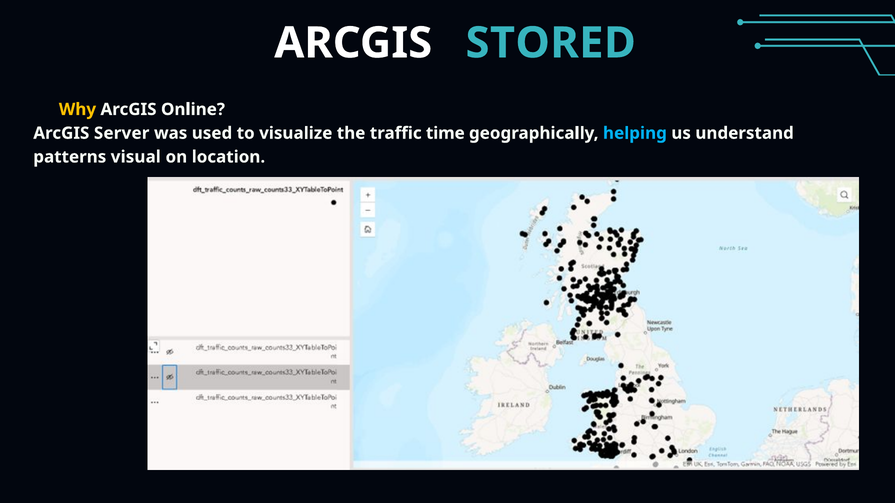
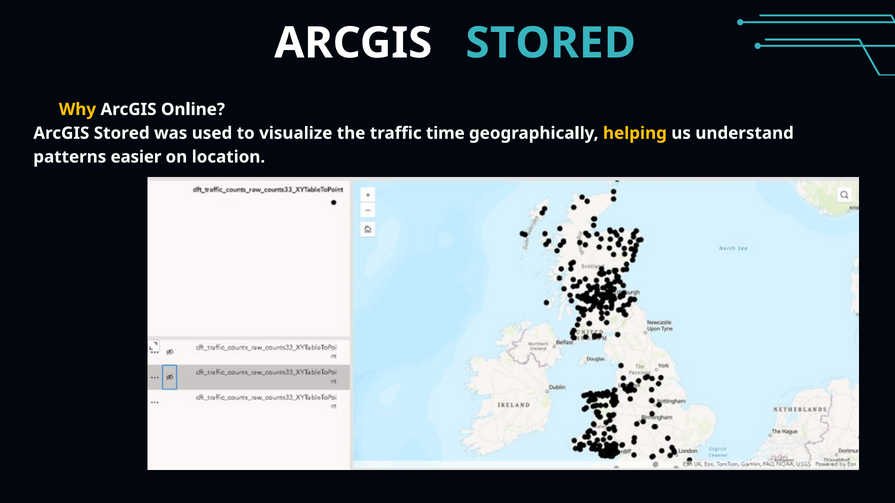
Server at (122, 133): Server -> Stored
helping colour: light blue -> yellow
visual: visual -> easier
